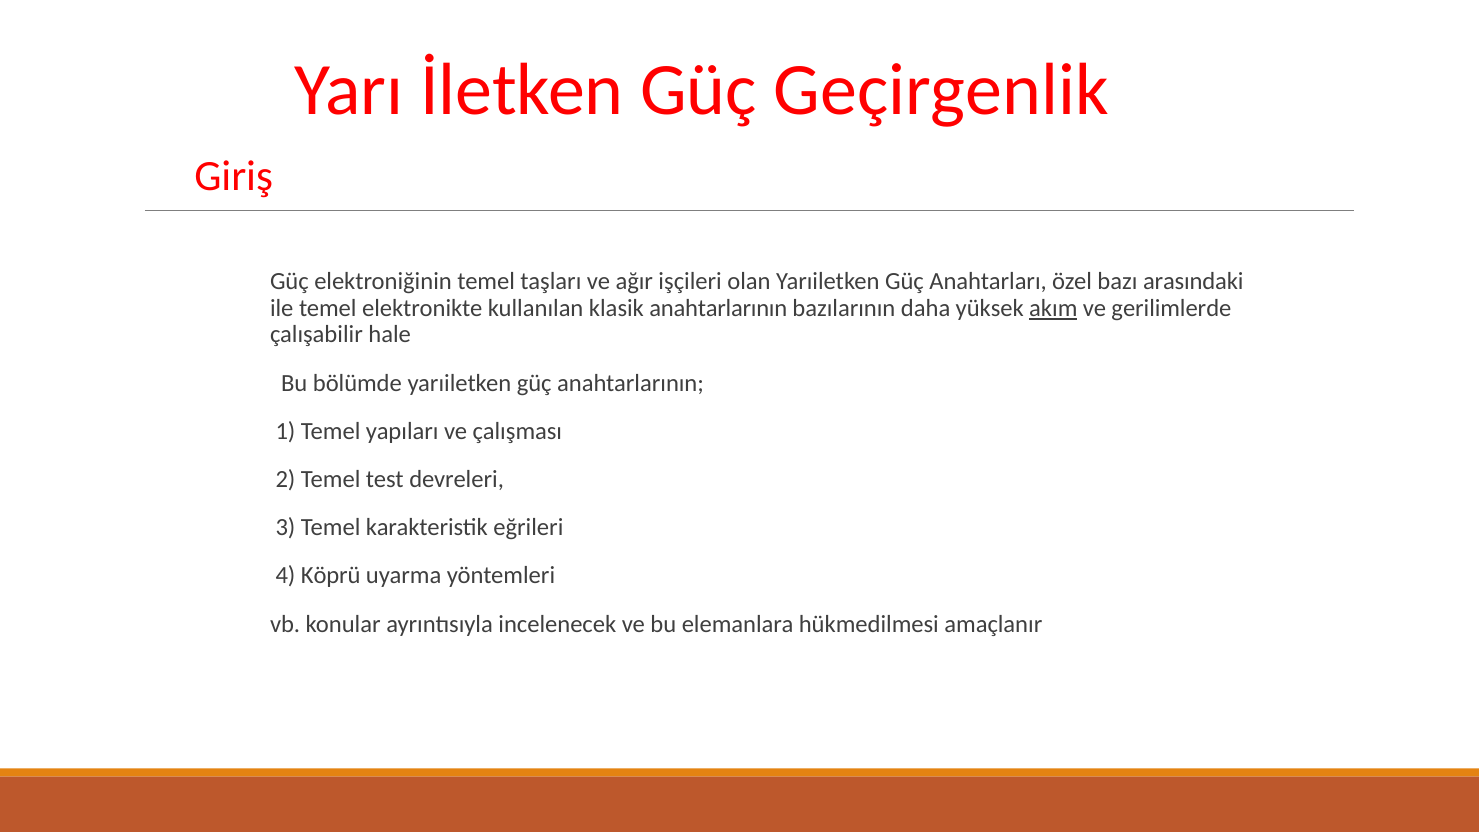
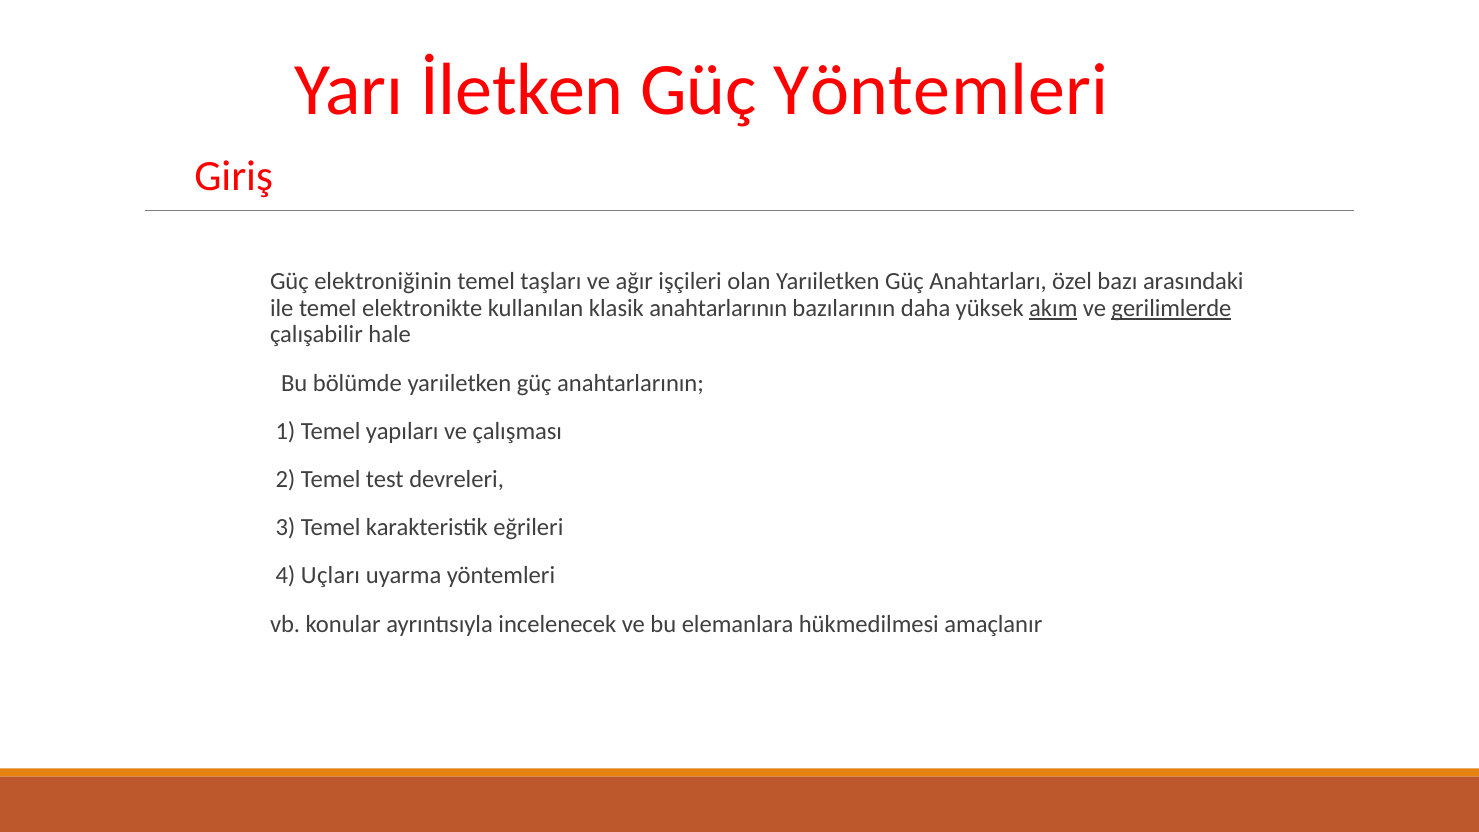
Güç Geçirgenlik: Geçirgenlik -> Yöntemleri
gerilimlerde underline: none -> present
Köprü: Köprü -> Uçları
